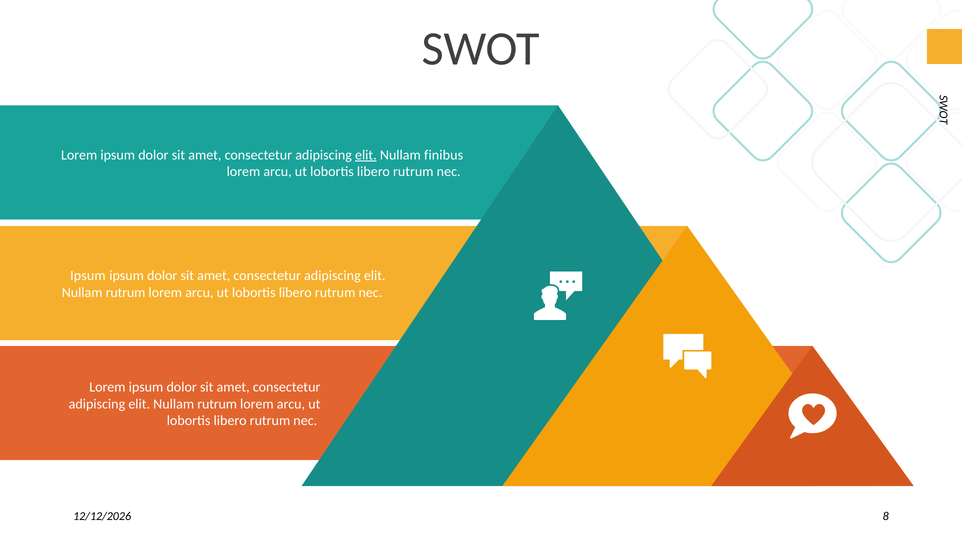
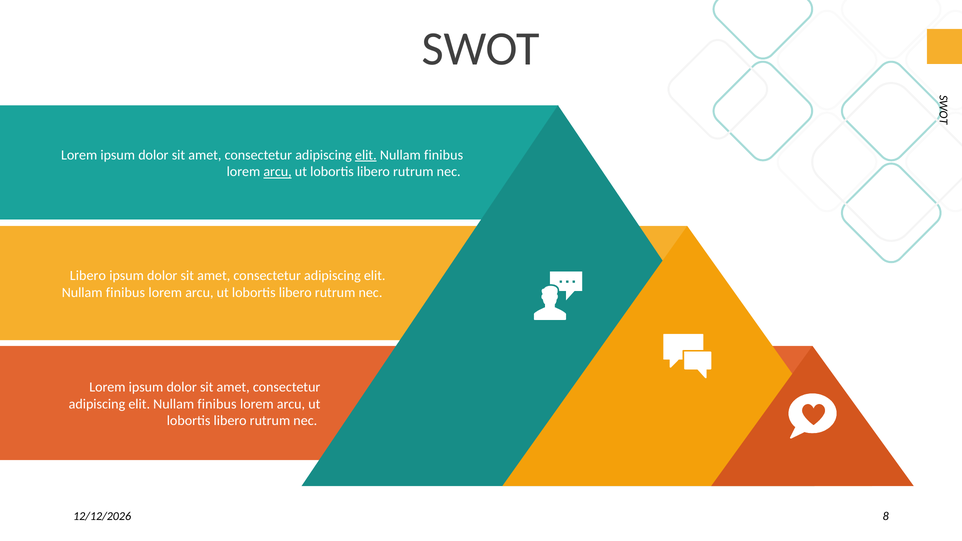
arcu at (278, 172) underline: none -> present
Ipsum at (88, 276): Ipsum -> Libero
rutrum at (126, 293): rutrum -> finibus
rutrum at (217, 404): rutrum -> finibus
